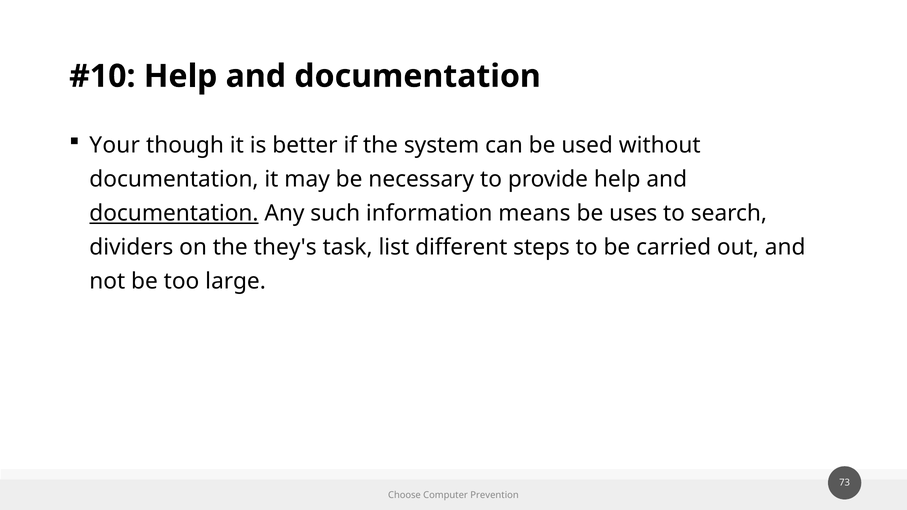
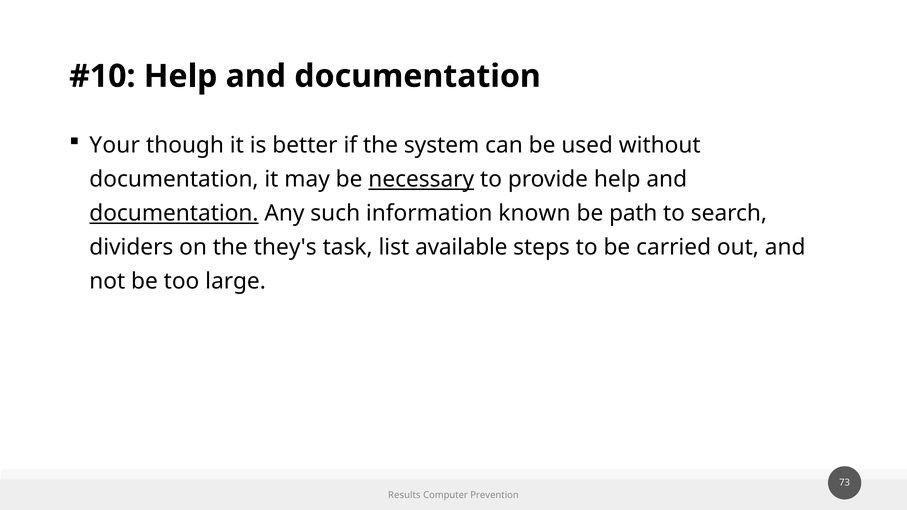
necessary underline: none -> present
means: means -> known
uses: uses -> path
different: different -> available
Choose: Choose -> Results
